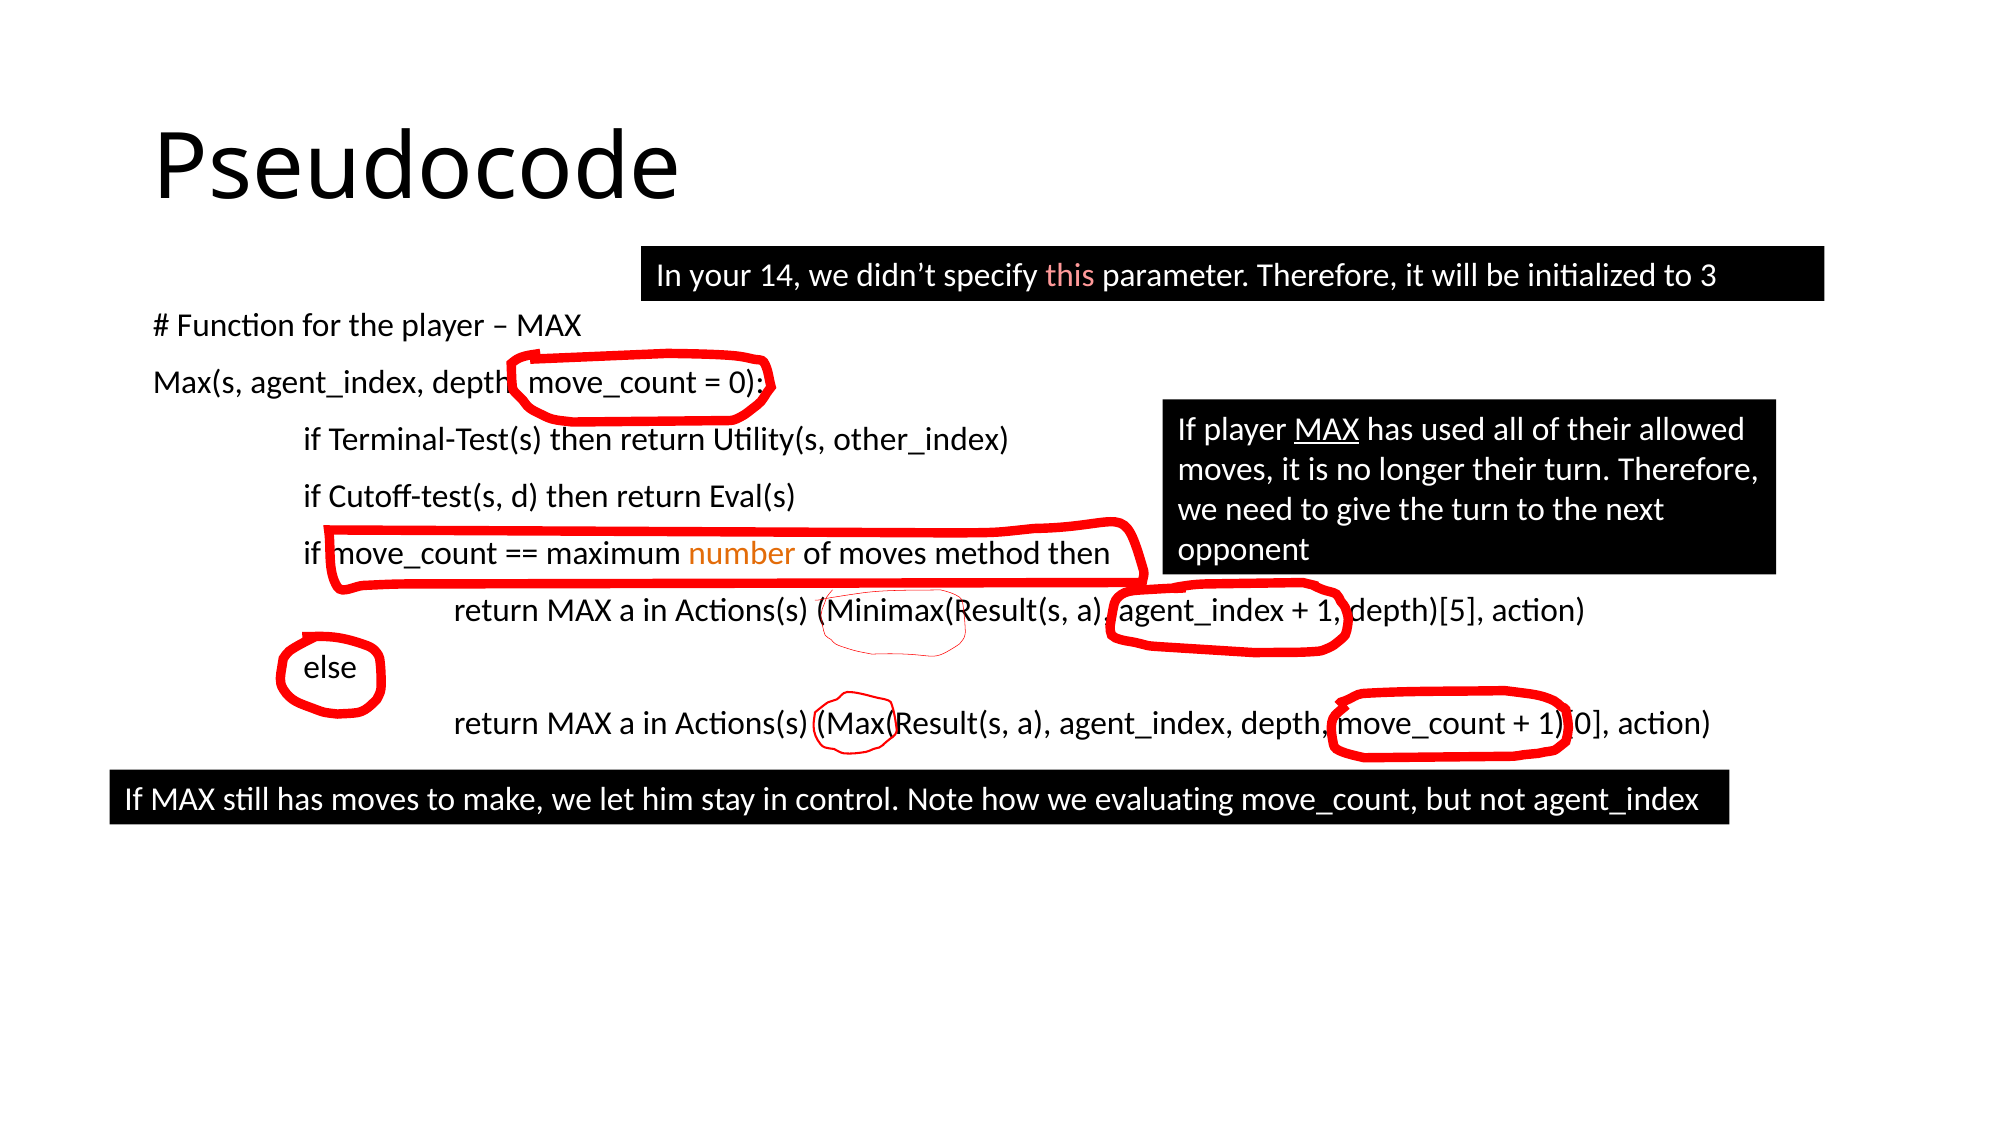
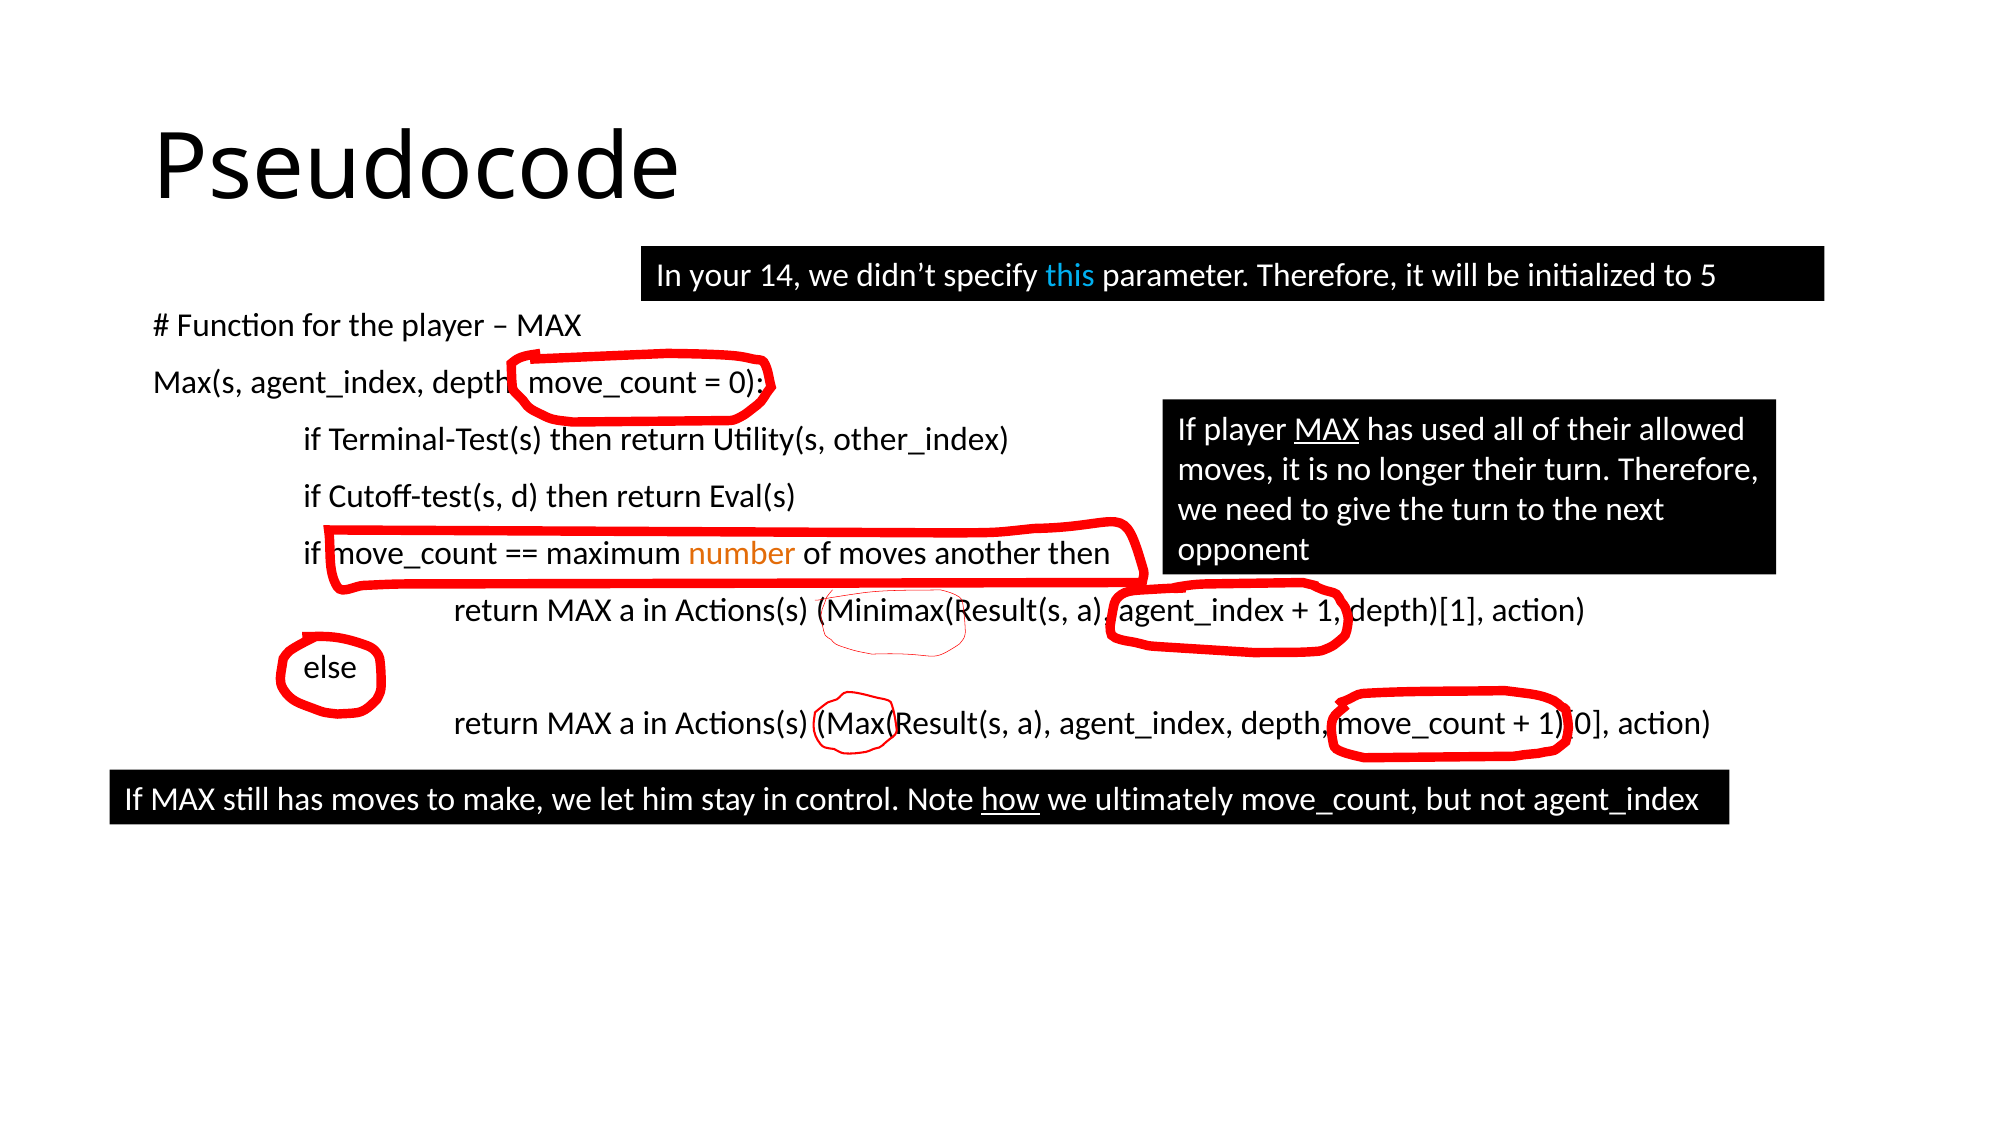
this colour: pink -> light blue
3: 3 -> 5
method: method -> another
depth)[5: depth)[5 -> depth)[1
how underline: none -> present
evaluating: evaluating -> ultimately
